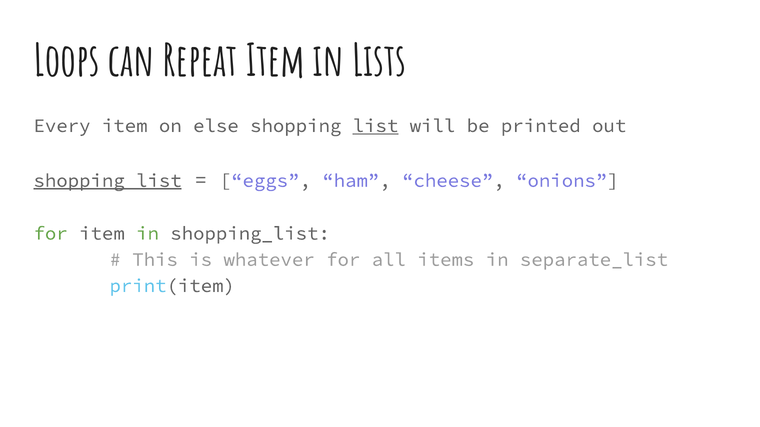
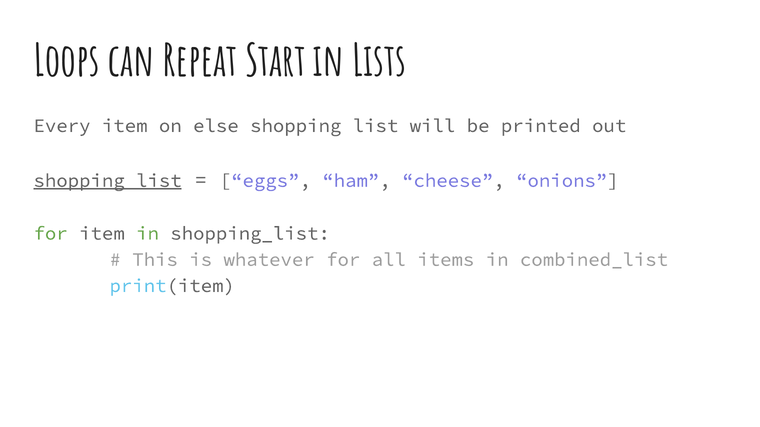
Repeat Item: Item -> Start
list underline: present -> none
separate_list: separate_list -> combined_list
